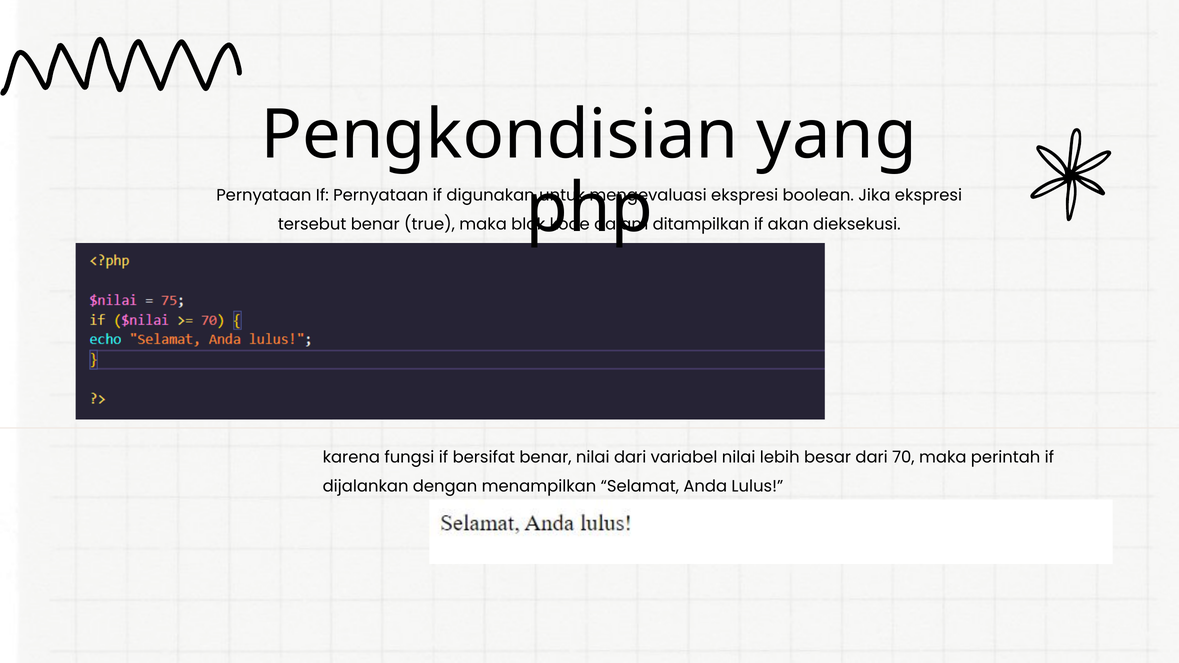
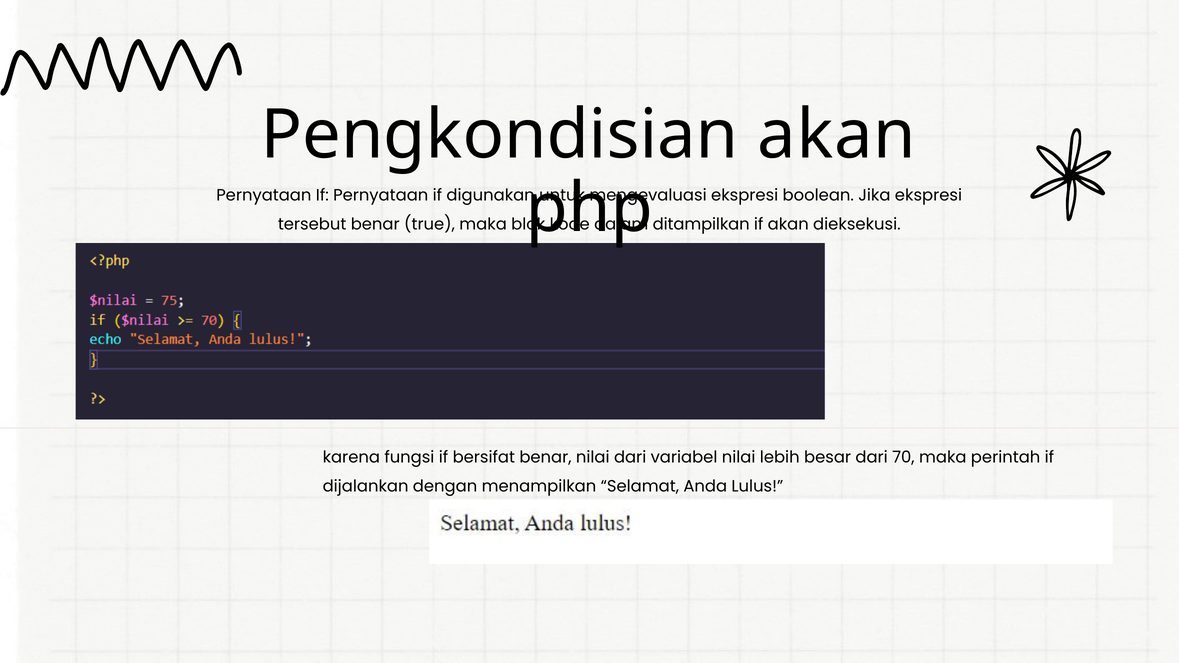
Pengkondisian yang: yang -> akan
